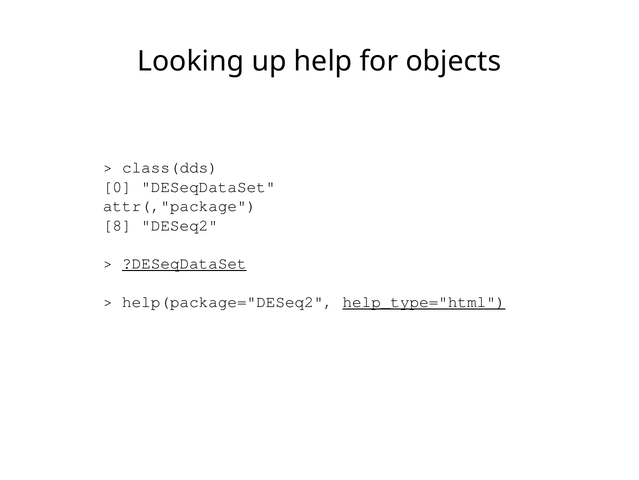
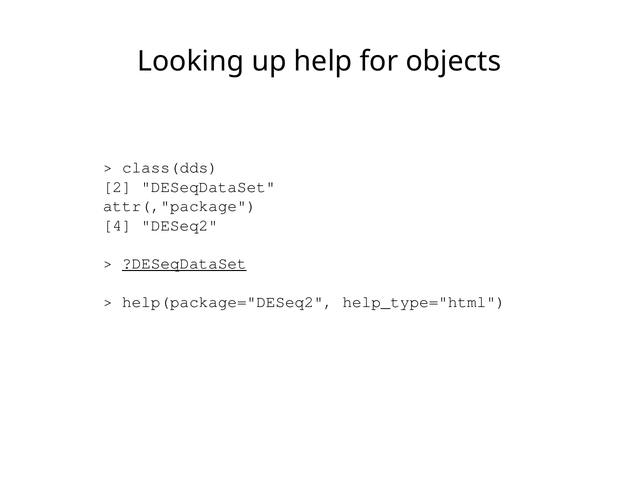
0: 0 -> 2
8: 8 -> 4
help_type="html underline: present -> none
